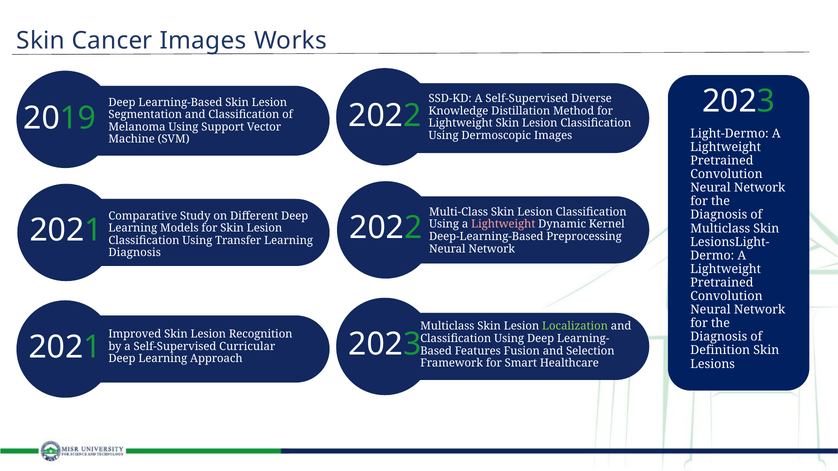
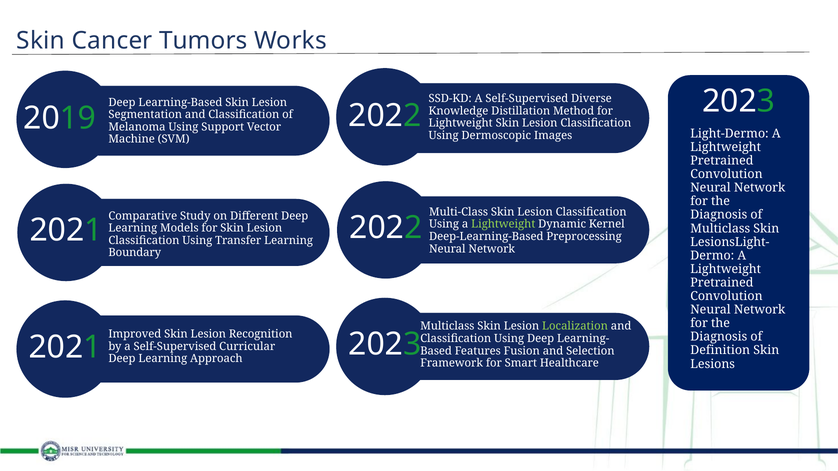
Cancer Images: Images -> Tumors
Lightweight at (503, 224) colour: pink -> light green
Diagnosis at (135, 253): Diagnosis -> Boundary
